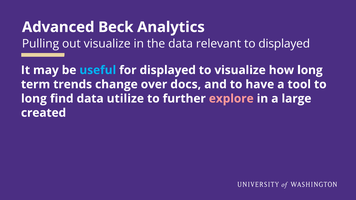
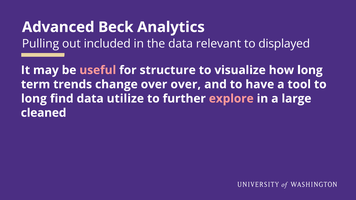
out visualize: visualize -> included
useful colour: light blue -> pink
for displayed: displayed -> structure
over docs: docs -> over
created: created -> cleaned
